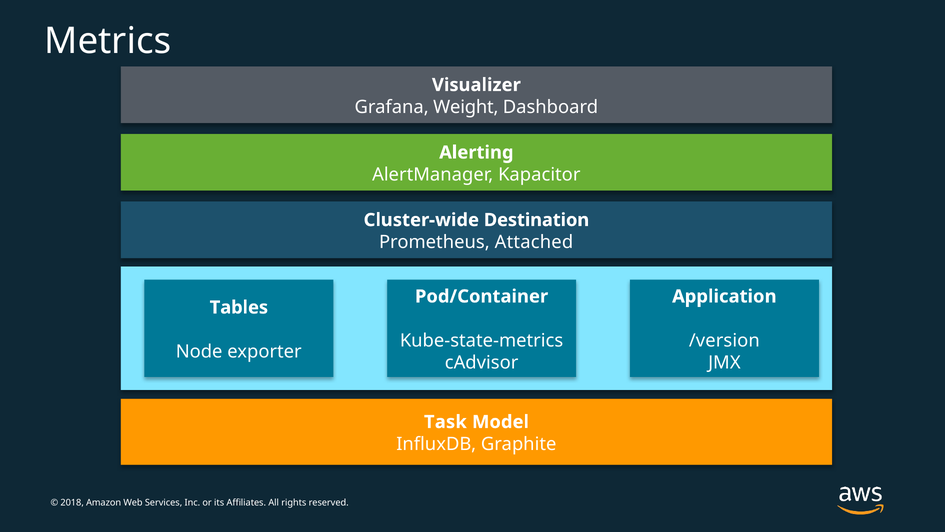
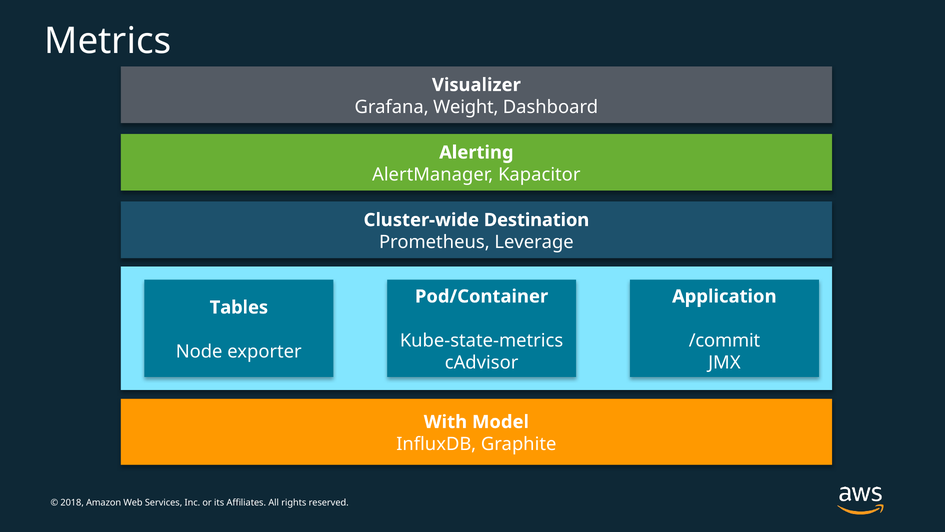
Attached: Attached -> Leverage
/version: /version -> /commit
Task: Task -> With
